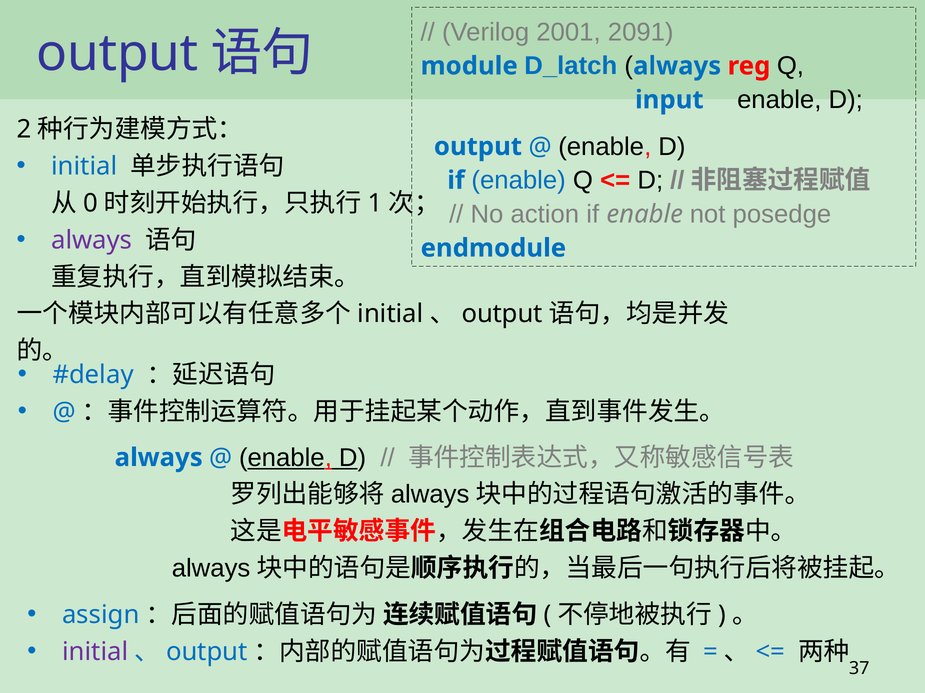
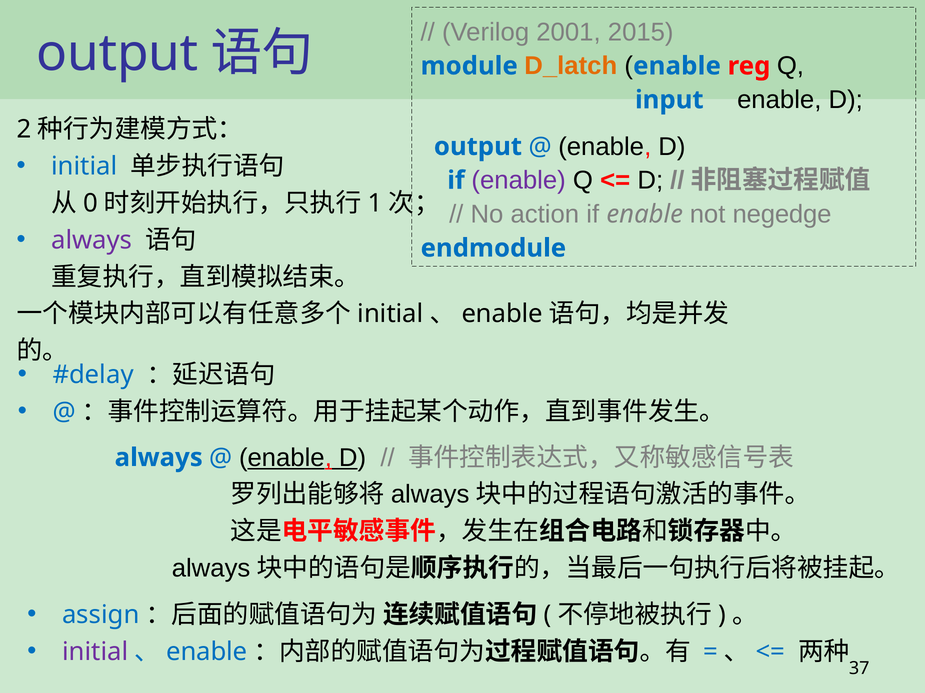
2091: 2091 -> 2015
D_latch colour: blue -> orange
always at (677, 66): always -> enable
enable at (519, 181) colour: blue -> purple
posedge: posedge -> negedge
output at (502, 314): output -> enable
output at (207, 652): output -> enable
